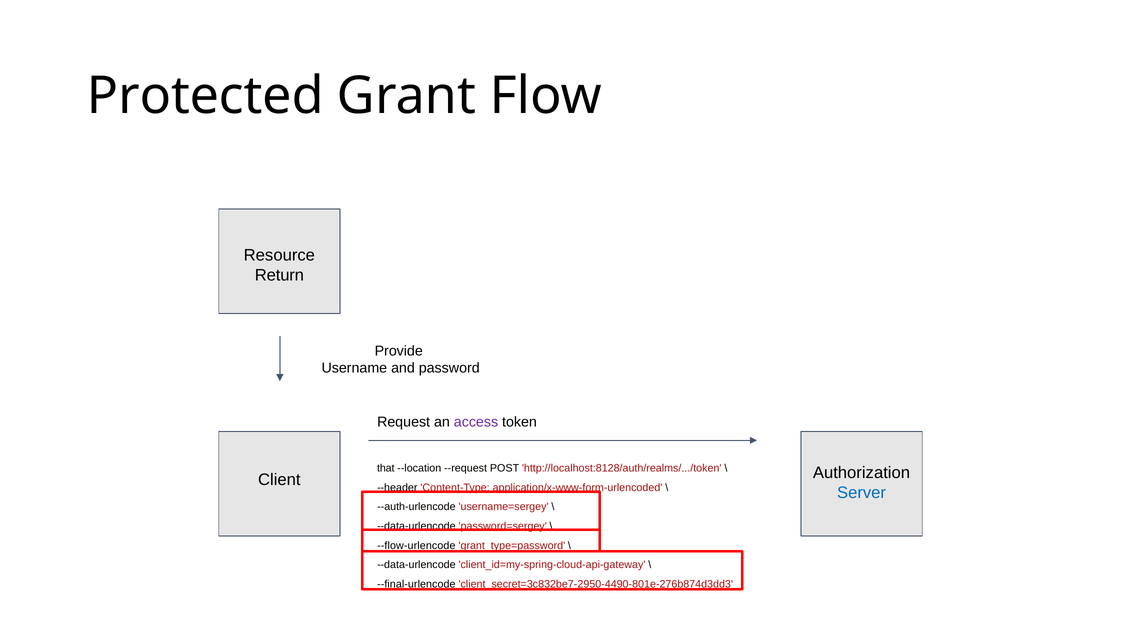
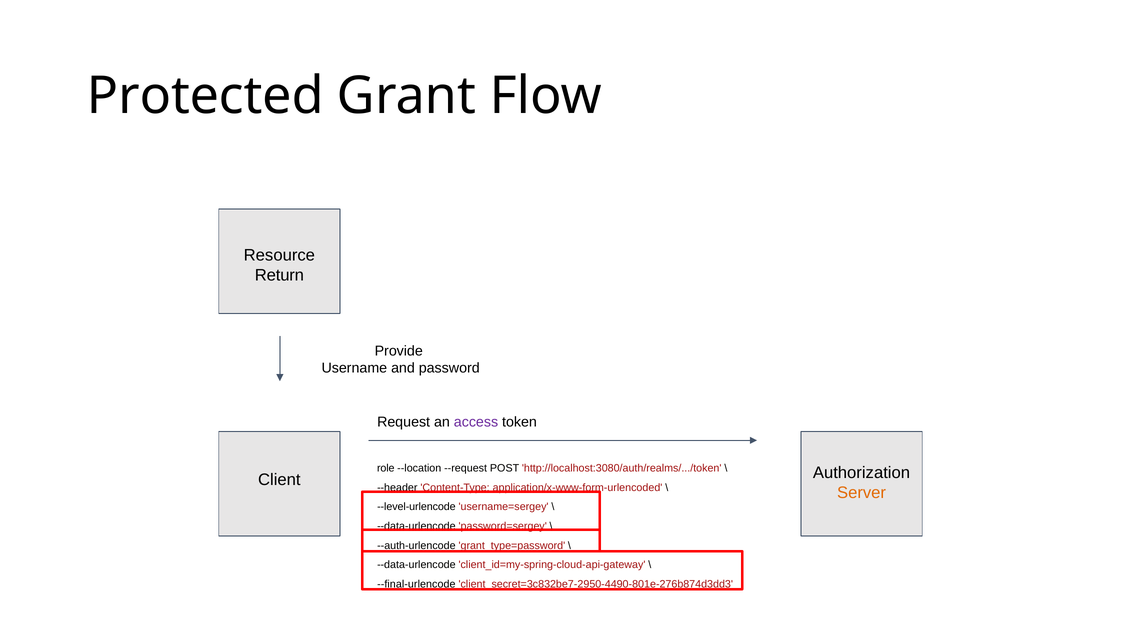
that: that -> role
http://localhost:8128/auth/realms/.../token: http://localhost:8128/auth/realms/.../token -> http://localhost:3080/auth/realms/.../token
Server colour: blue -> orange
--auth-urlencode: --auth-urlencode -> --level-urlencode
--flow-urlencode: --flow-urlencode -> --auth-urlencode
